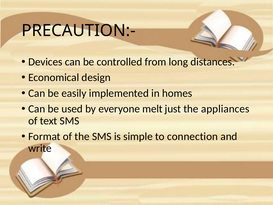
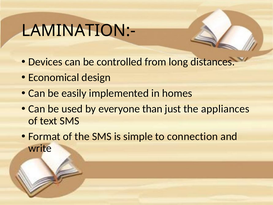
PRECAUTION:-: PRECAUTION:- -> LAMINATION:-
melt: melt -> than
